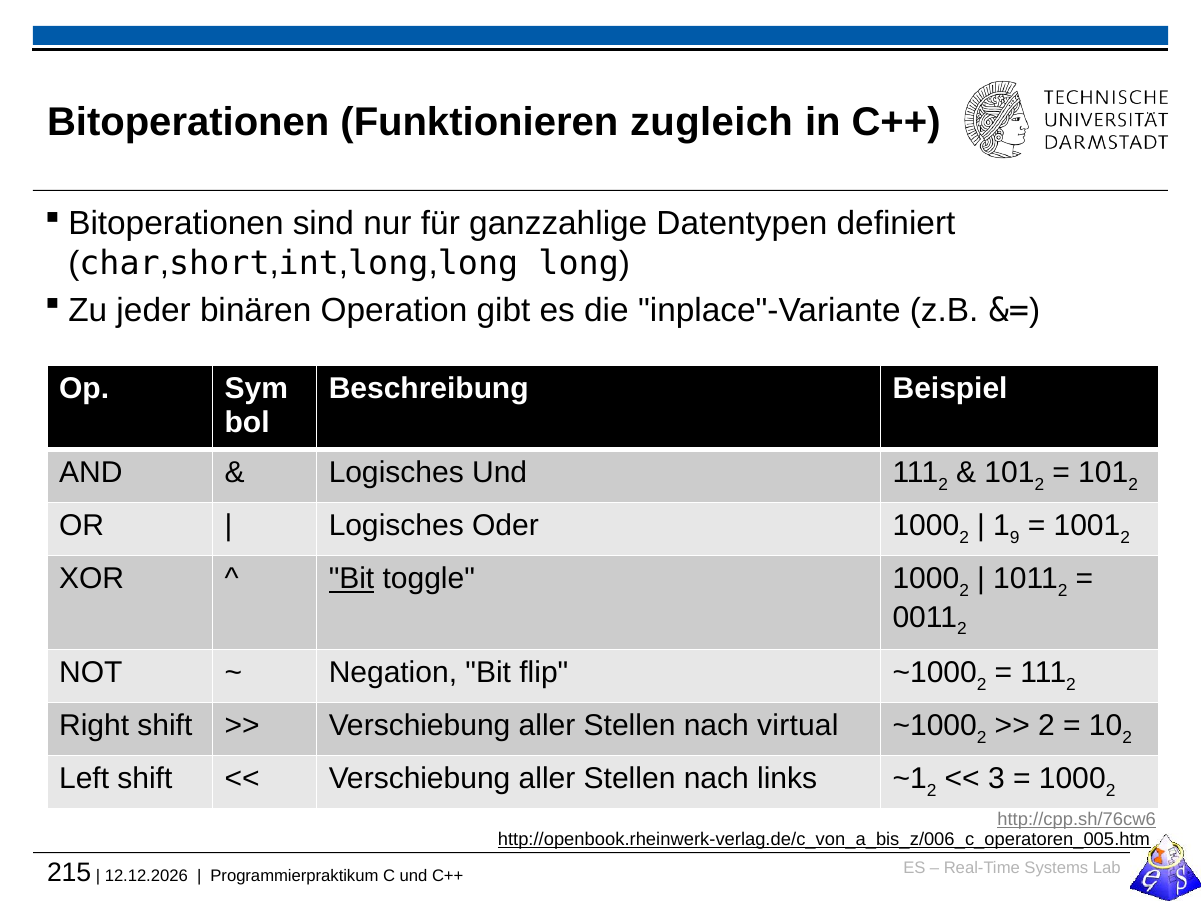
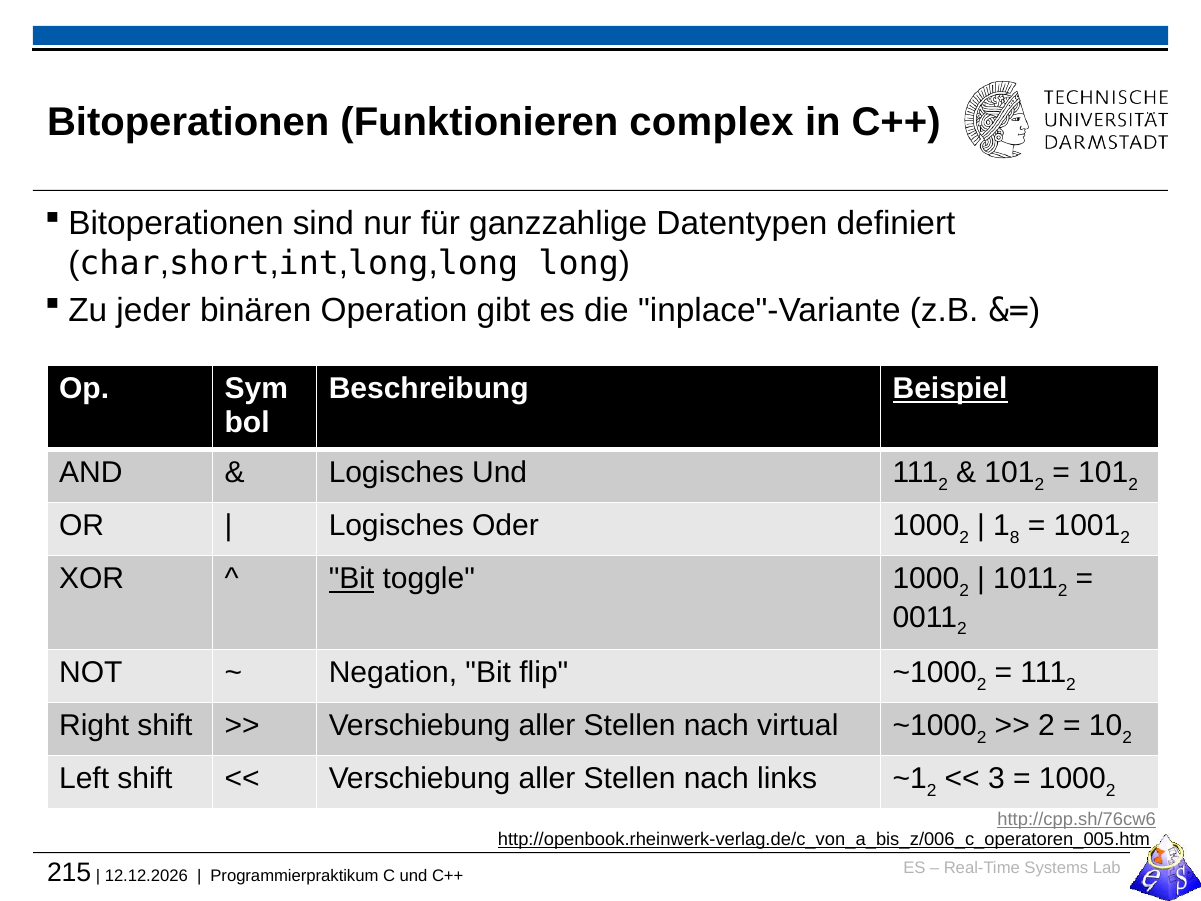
zugleich: zugleich -> complex
Beispiel underline: none -> present
9: 9 -> 8
